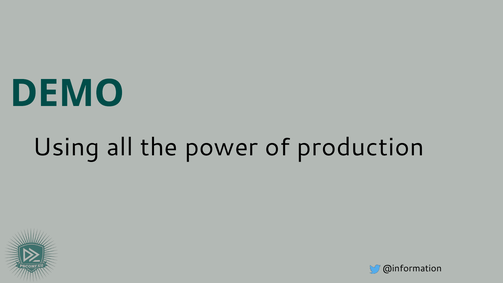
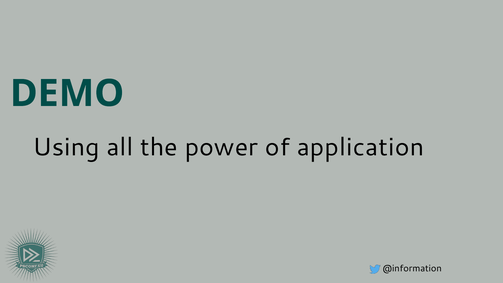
production: production -> application
